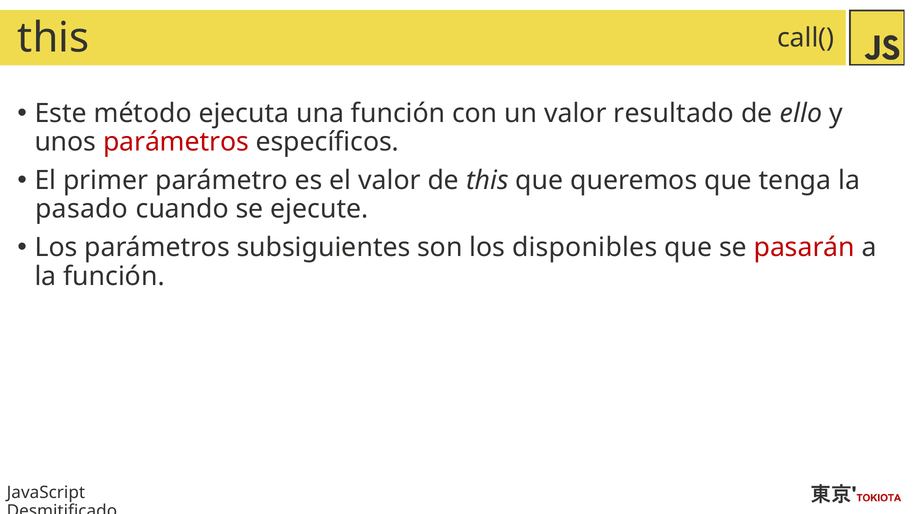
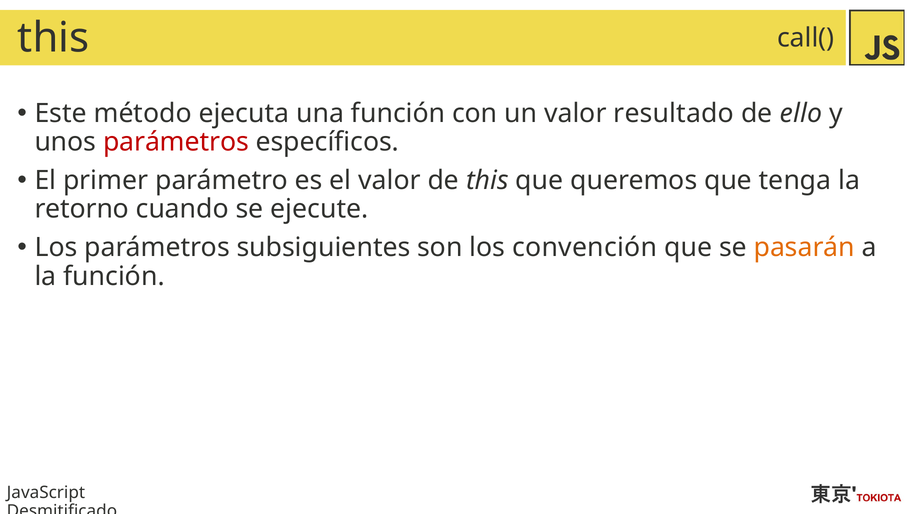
pasado: pasado -> retorno
disponibles: disponibles -> convención
pasarán colour: red -> orange
